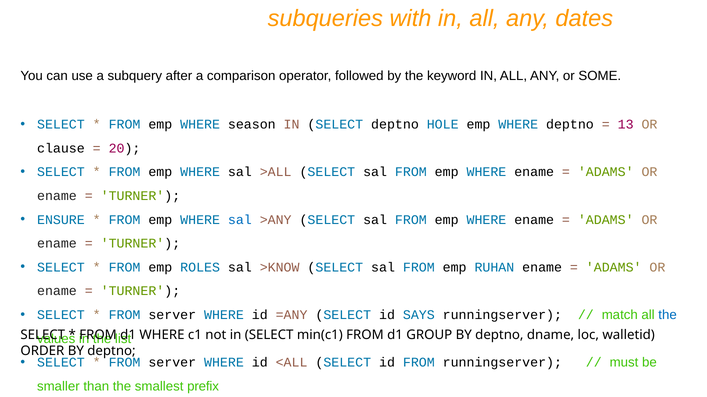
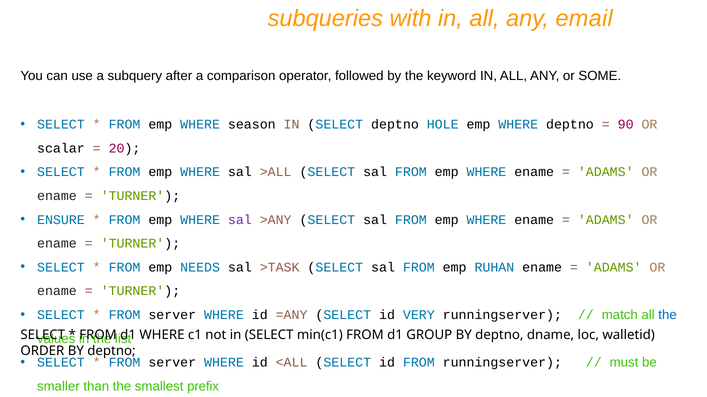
dates: dates -> email
13: 13 -> 90
clause: clause -> scalar
sal at (240, 220) colour: blue -> purple
ROLES: ROLES -> NEEDS
>KNOW: >KNOW -> >TASK
SAYS: SAYS -> VERY
